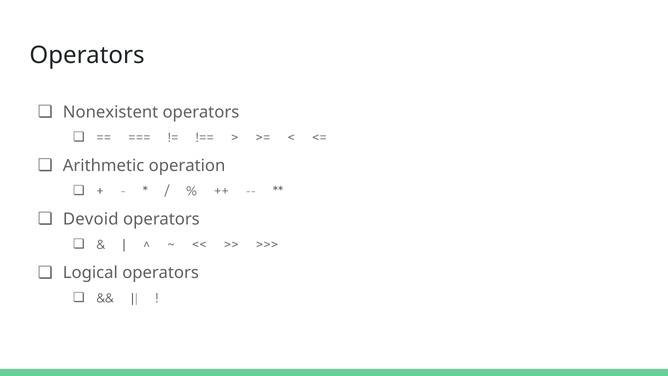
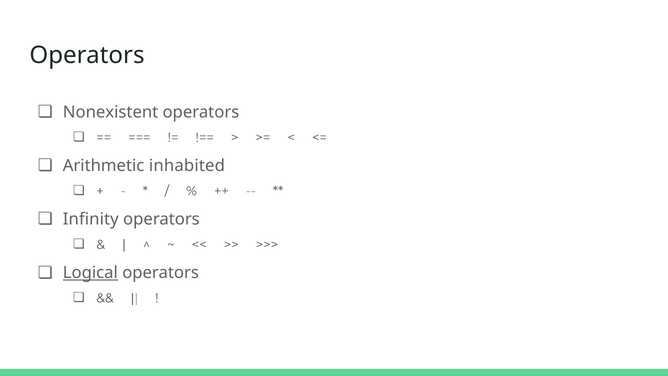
operation: operation -> inhabited
Devoid: Devoid -> Infinity
Logical underline: none -> present
